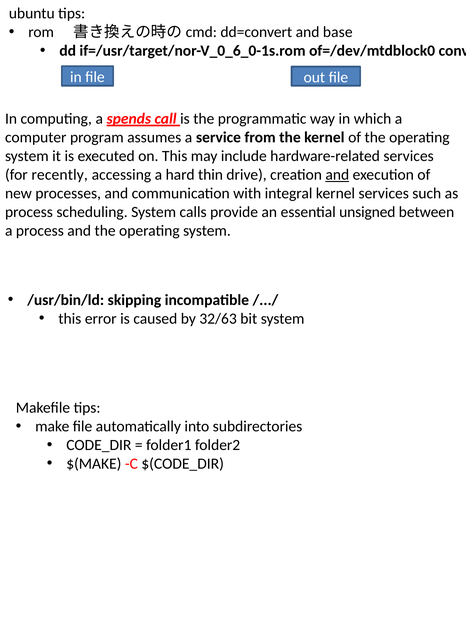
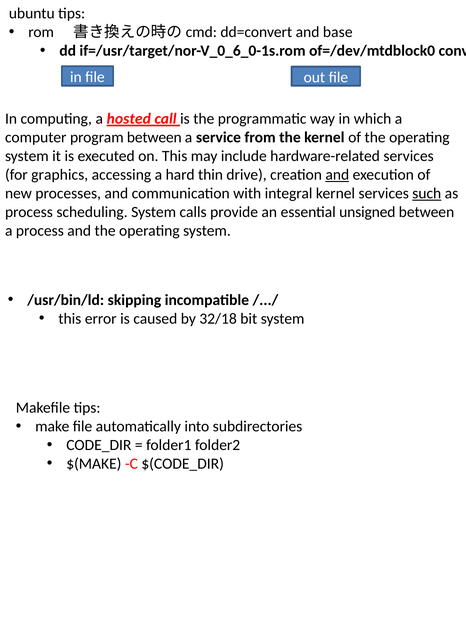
spends: spends -> hosted
program assumes: assumes -> between
recently: recently -> graphics
such underline: none -> present
32/63: 32/63 -> 32/18
